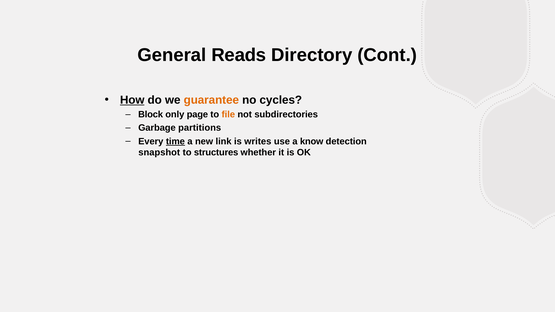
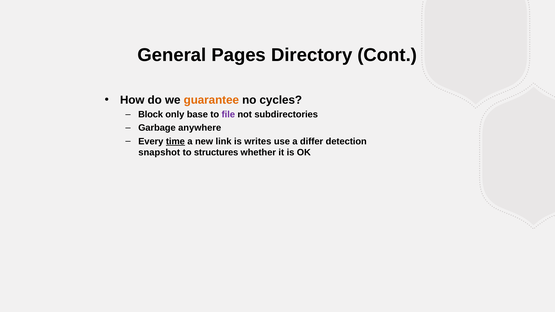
Reads: Reads -> Pages
How underline: present -> none
page: page -> base
file colour: orange -> purple
partitions: partitions -> anywhere
know: know -> differ
